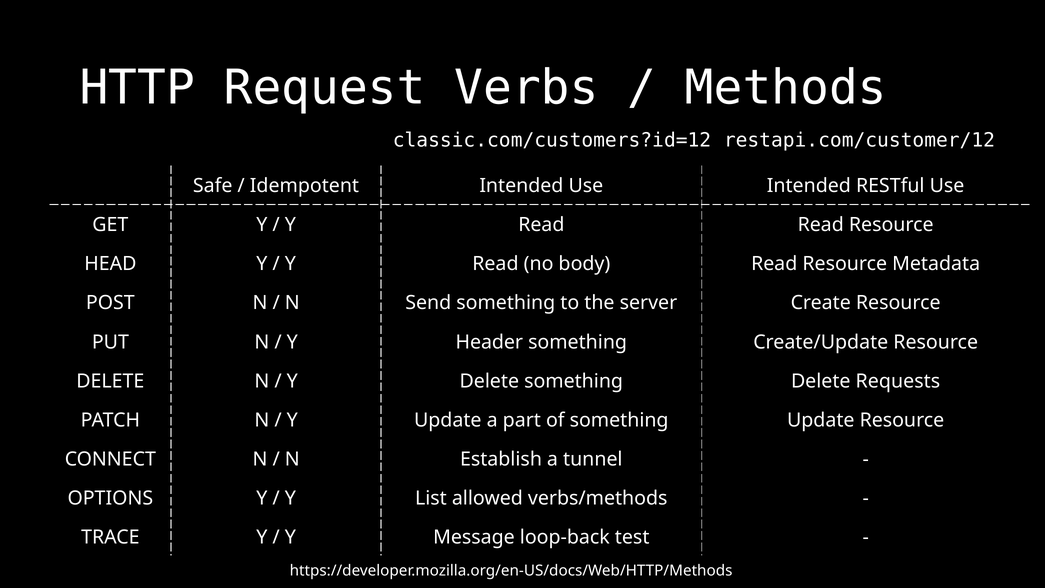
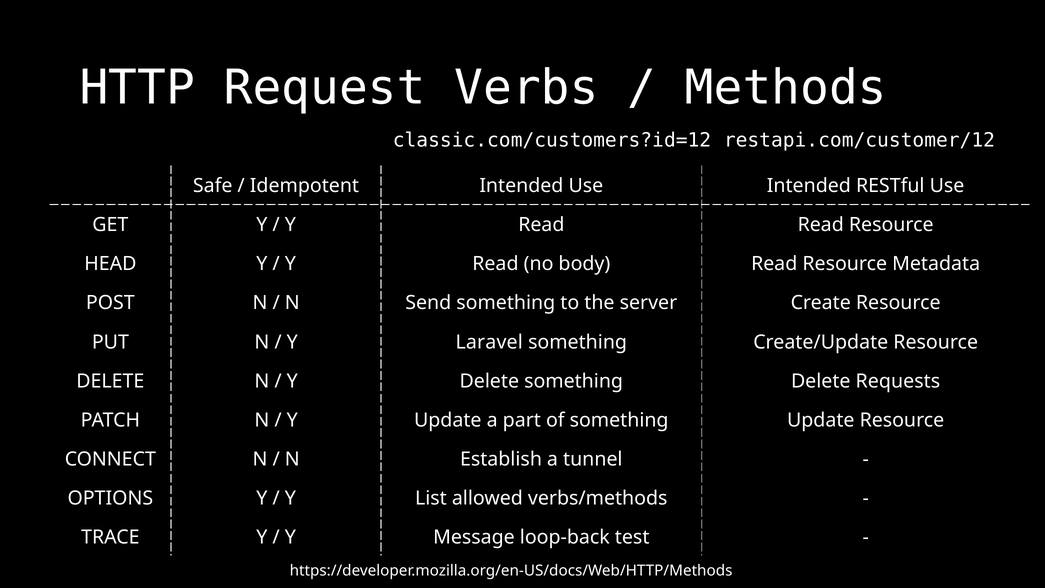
Header: Header -> Laravel
